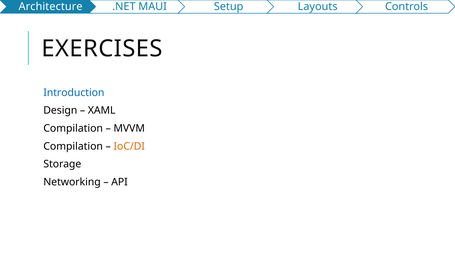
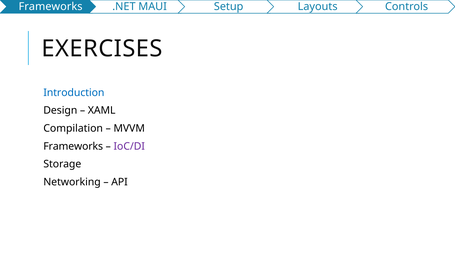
Architecture at (51, 7): Architecture -> Frameworks
Compilation at (73, 146): Compilation -> Frameworks
IoC/DI colour: orange -> purple
